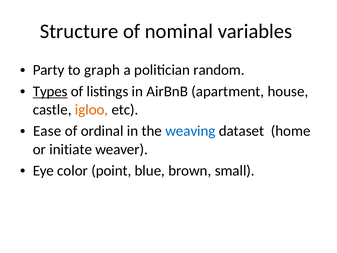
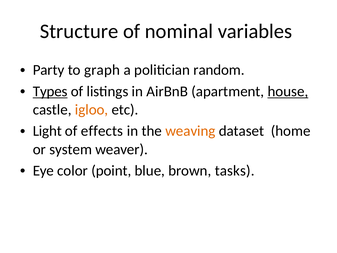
house underline: none -> present
Ease: Ease -> Light
ordinal: ordinal -> effects
weaving colour: blue -> orange
initiate: initiate -> system
small: small -> tasks
